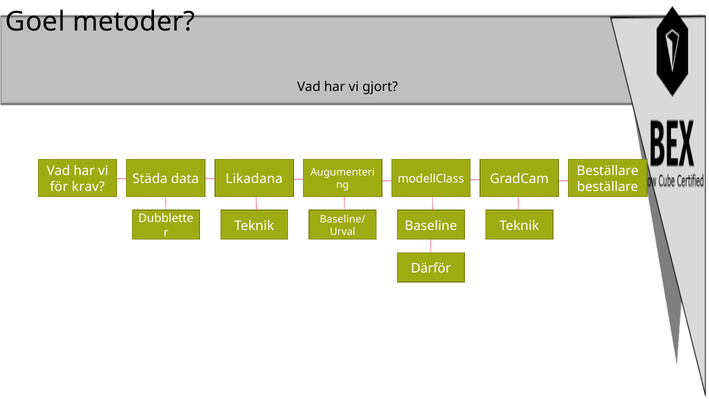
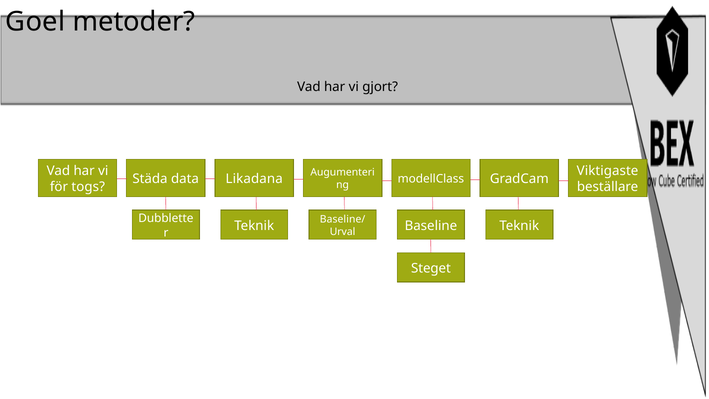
Beställare at (608, 171): Beställare -> Viktigaste
krav: krav -> togs
Därför: Därför -> Steget
